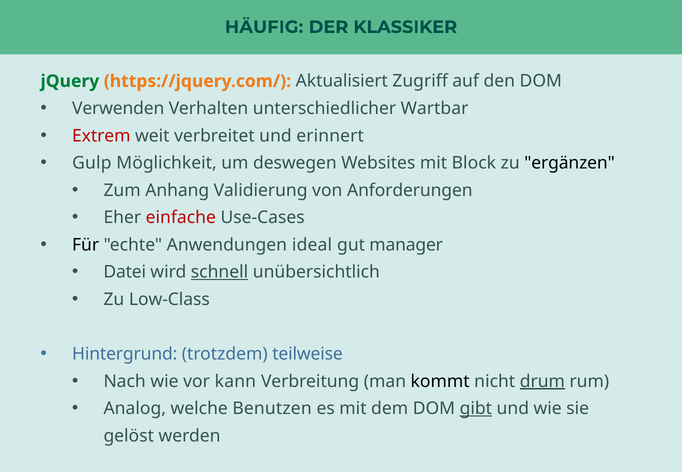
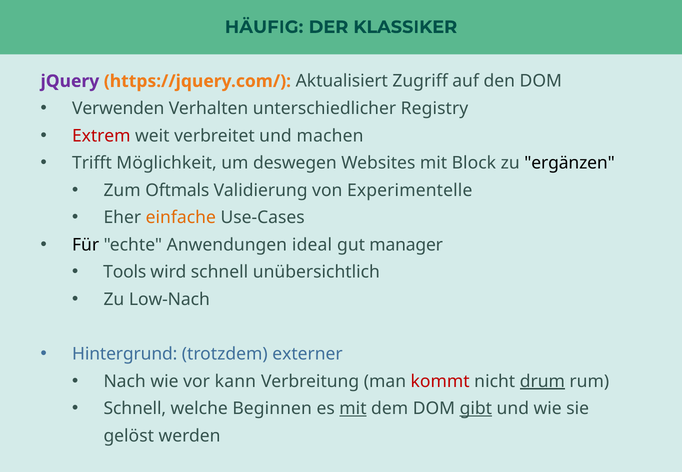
jQuery colour: green -> purple
Wartbar: Wartbar -> Registry
erinnert: erinnert -> machen
Gulp: Gulp -> Trifft
Anhang: Anhang -> Oftmals
Anforderungen: Anforderungen -> Experimentelle
einfache colour: red -> orange
Datei: Datei -> Tools
schnell at (220, 272) underline: present -> none
Low-Class: Low-Class -> Low-Nach
teilweise: teilweise -> externer
kommt colour: black -> red
Analog at (135, 409): Analog -> Schnell
Benutzen: Benutzen -> Beginnen
mit at (353, 409) underline: none -> present
